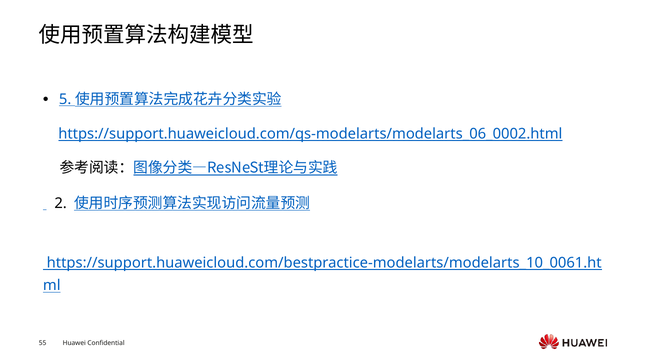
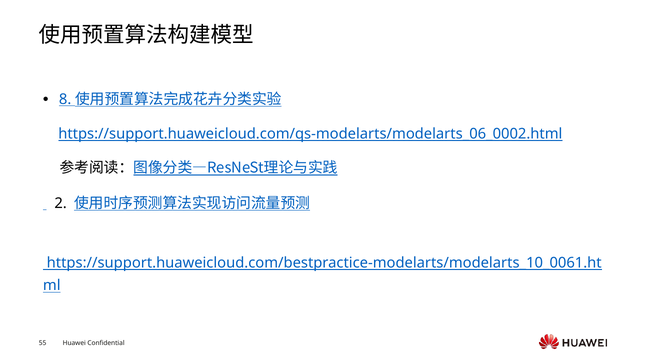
5: 5 -> 8
